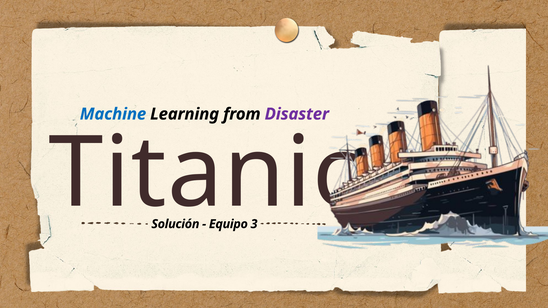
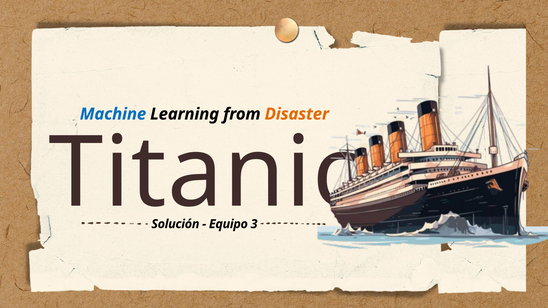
Disaster colour: purple -> orange
